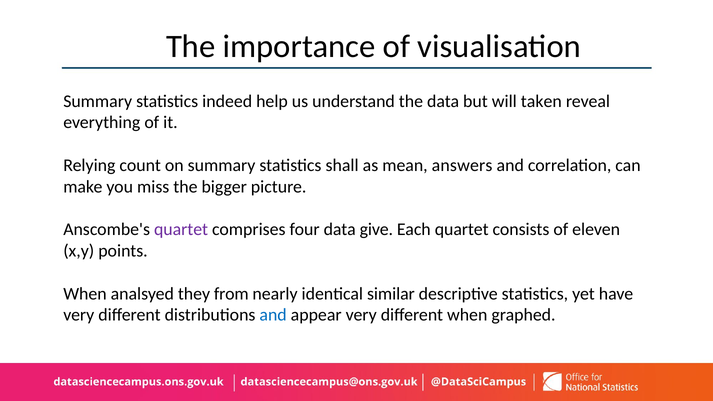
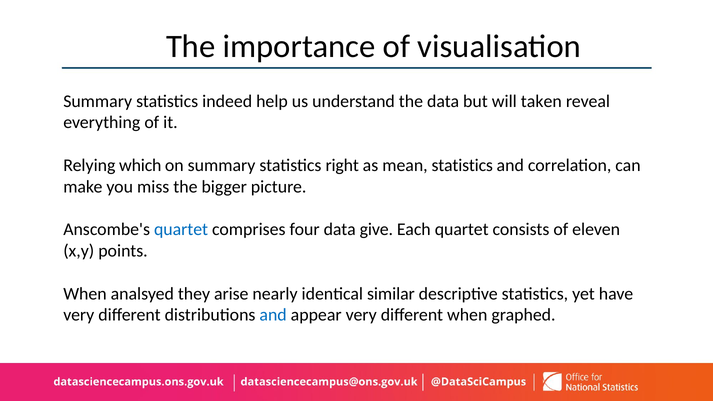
count: count -> which
shall: shall -> right
mean answers: answers -> statistics
quartet at (181, 230) colour: purple -> blue
from: from -> arise
